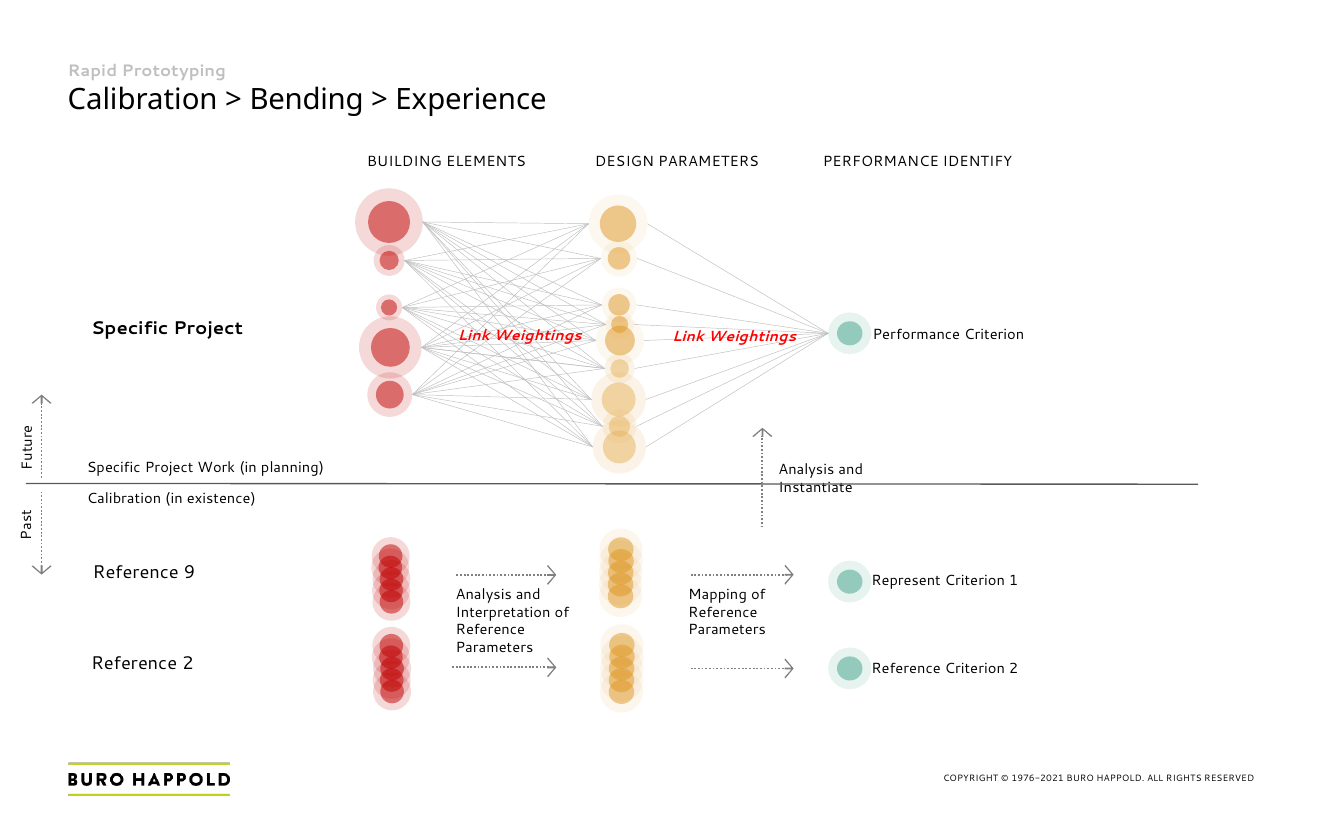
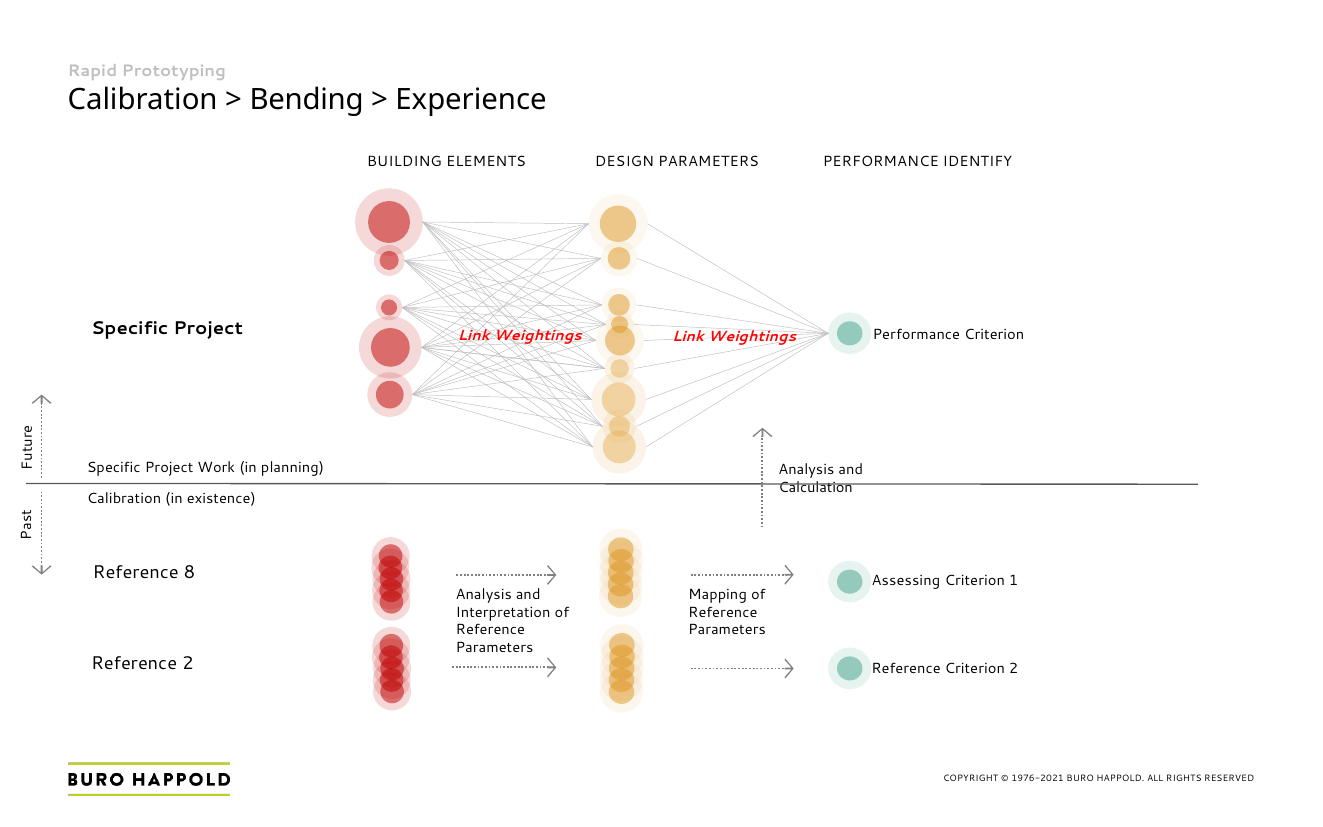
Instantiate: Instantiate -> Calculation
9: 9 -> 8
Represent: Represent -> Assessing
